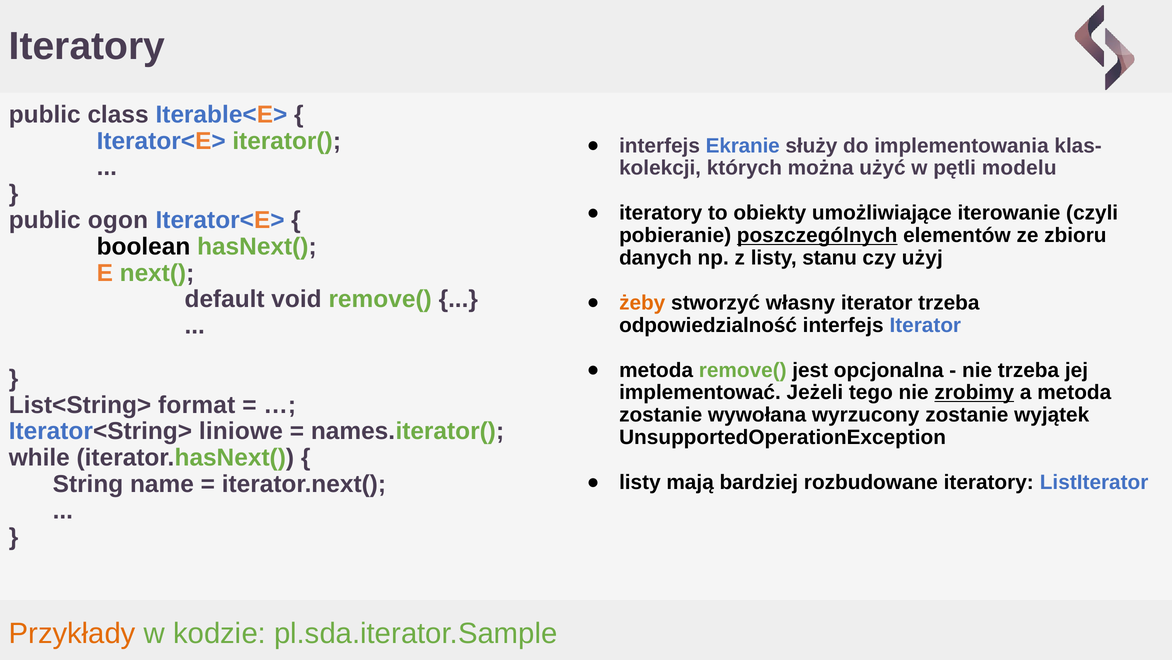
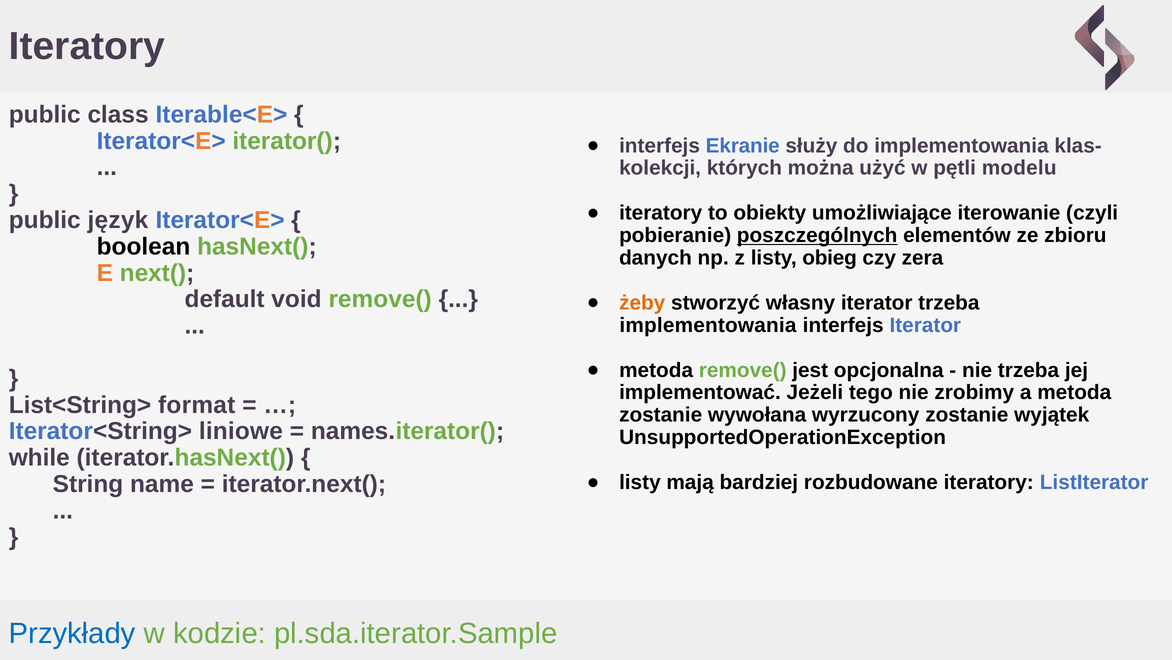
ogon: ogon -> język
stanu: stanu -> obieg
użyj: użyj -> zera
odpowiedzialność at (708, 325): odpowiedzialność -> implementowania
zrobimy underline: present -> none
Przykłady colour: orange -> blue
